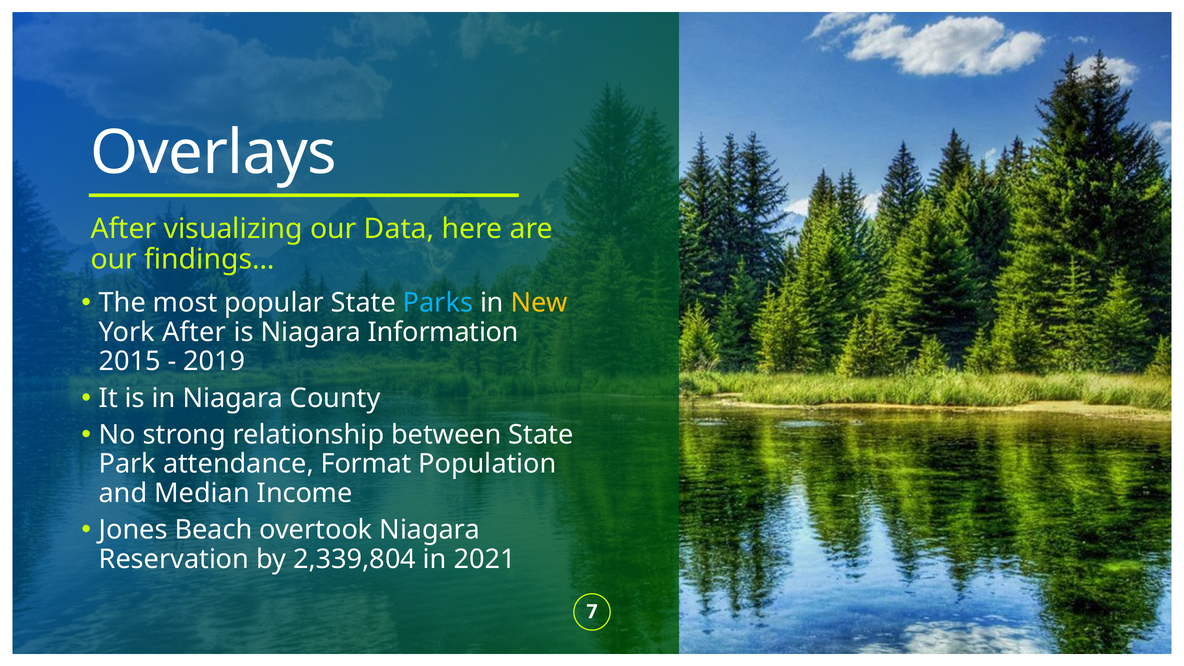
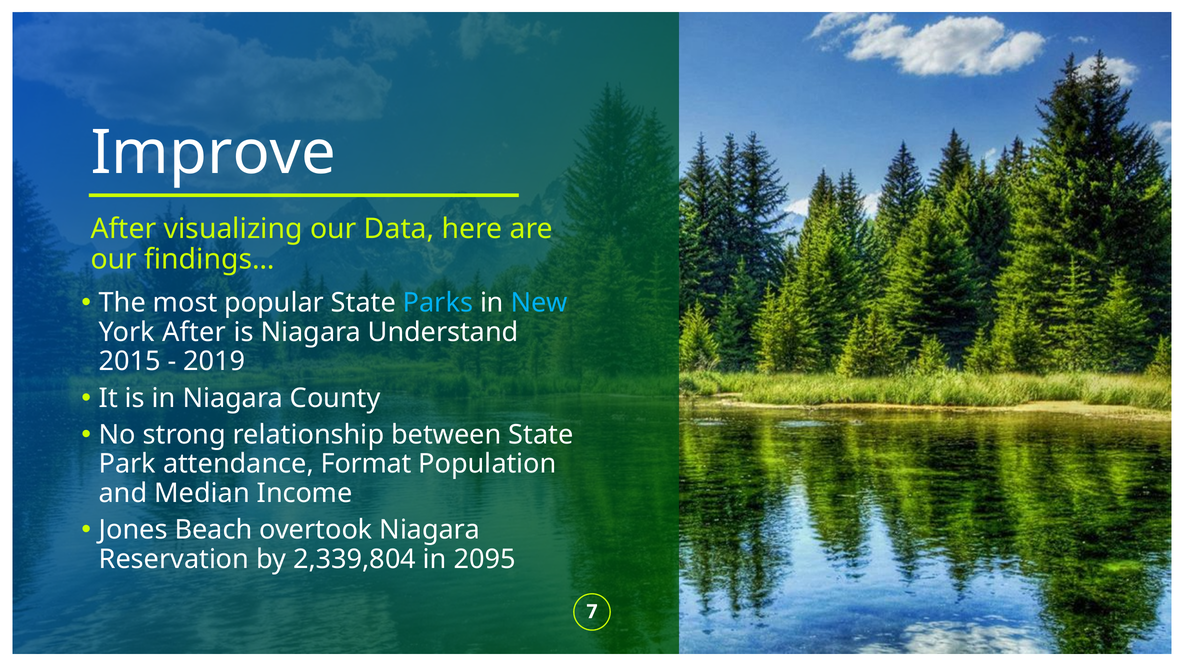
Overlays: Overlays -> Improve
New colour: yellow -> light blue
Information: Information -> Understand
2021: 2021 -> 2095
